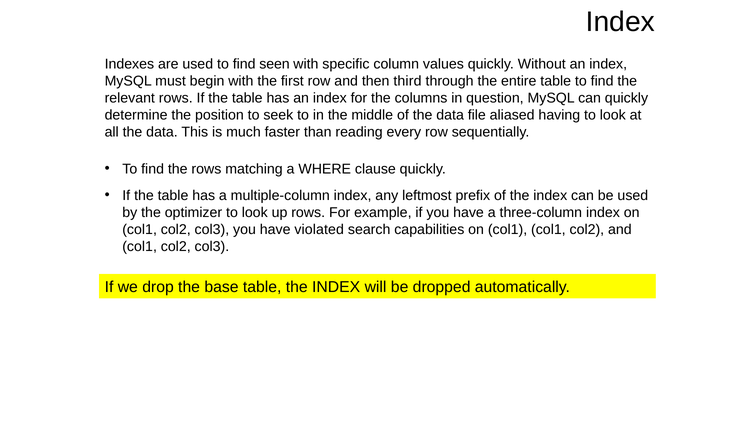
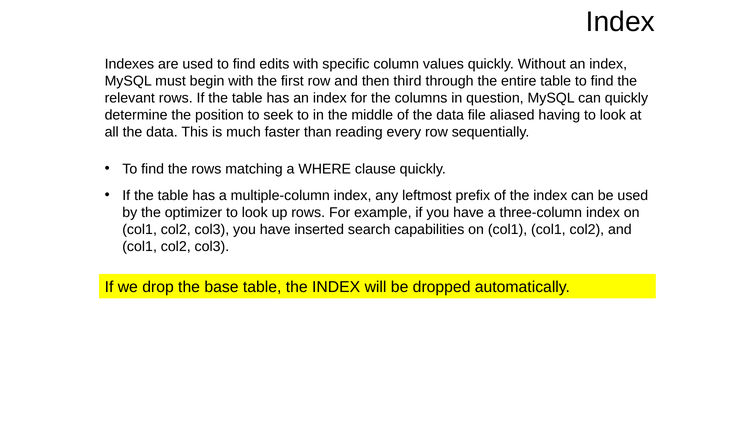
seen: seen -> edits
violated: violated -> inserted
